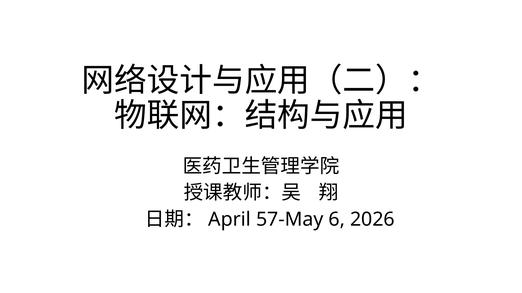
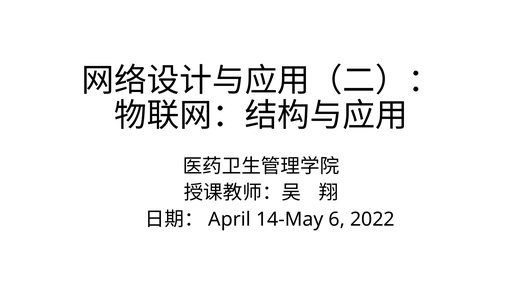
57-May: 57-May -> 14-May
2026: 2026 -> 2022
